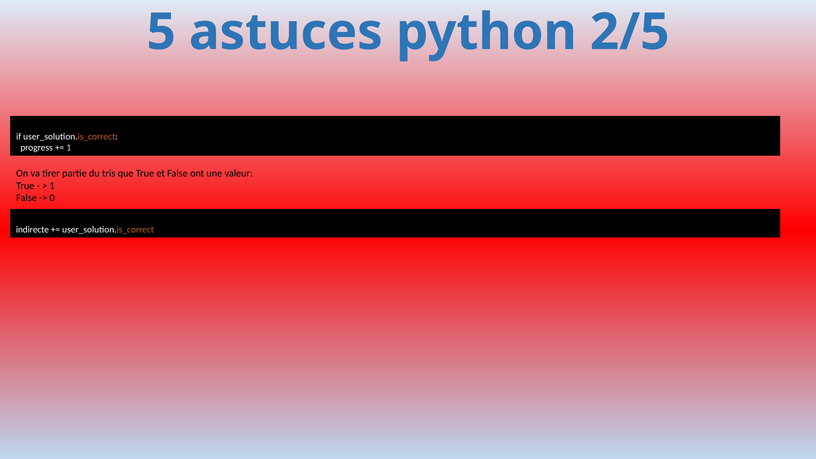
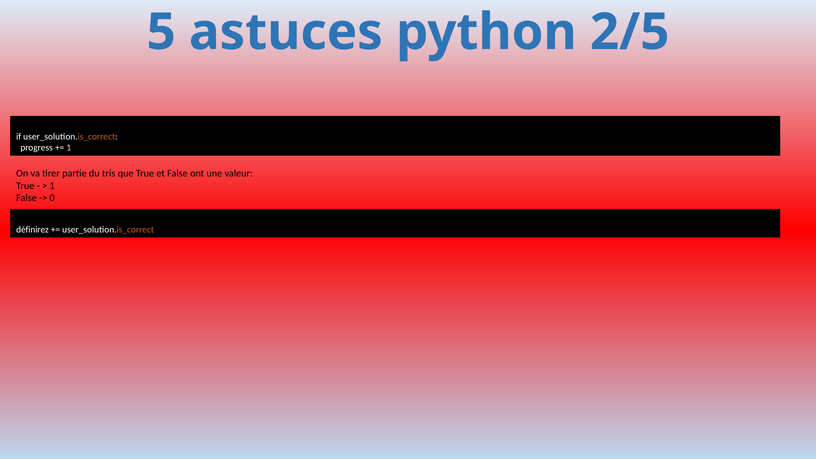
indirecte: indirecte -> définirez
